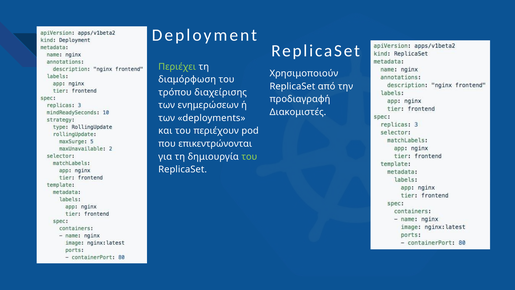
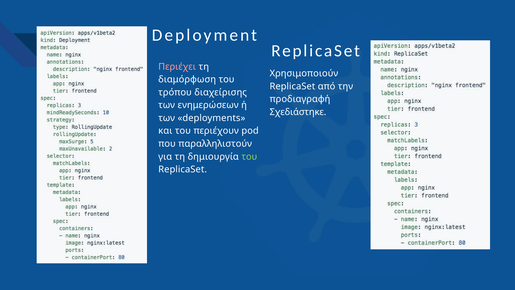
Περιέχει colour: light green -> pink
Διακομιστές: Διακομιστές -> Σχεδιάστηκε
επικεντρώνονται: επικεντρώνονται -> παραλληλιστούν
